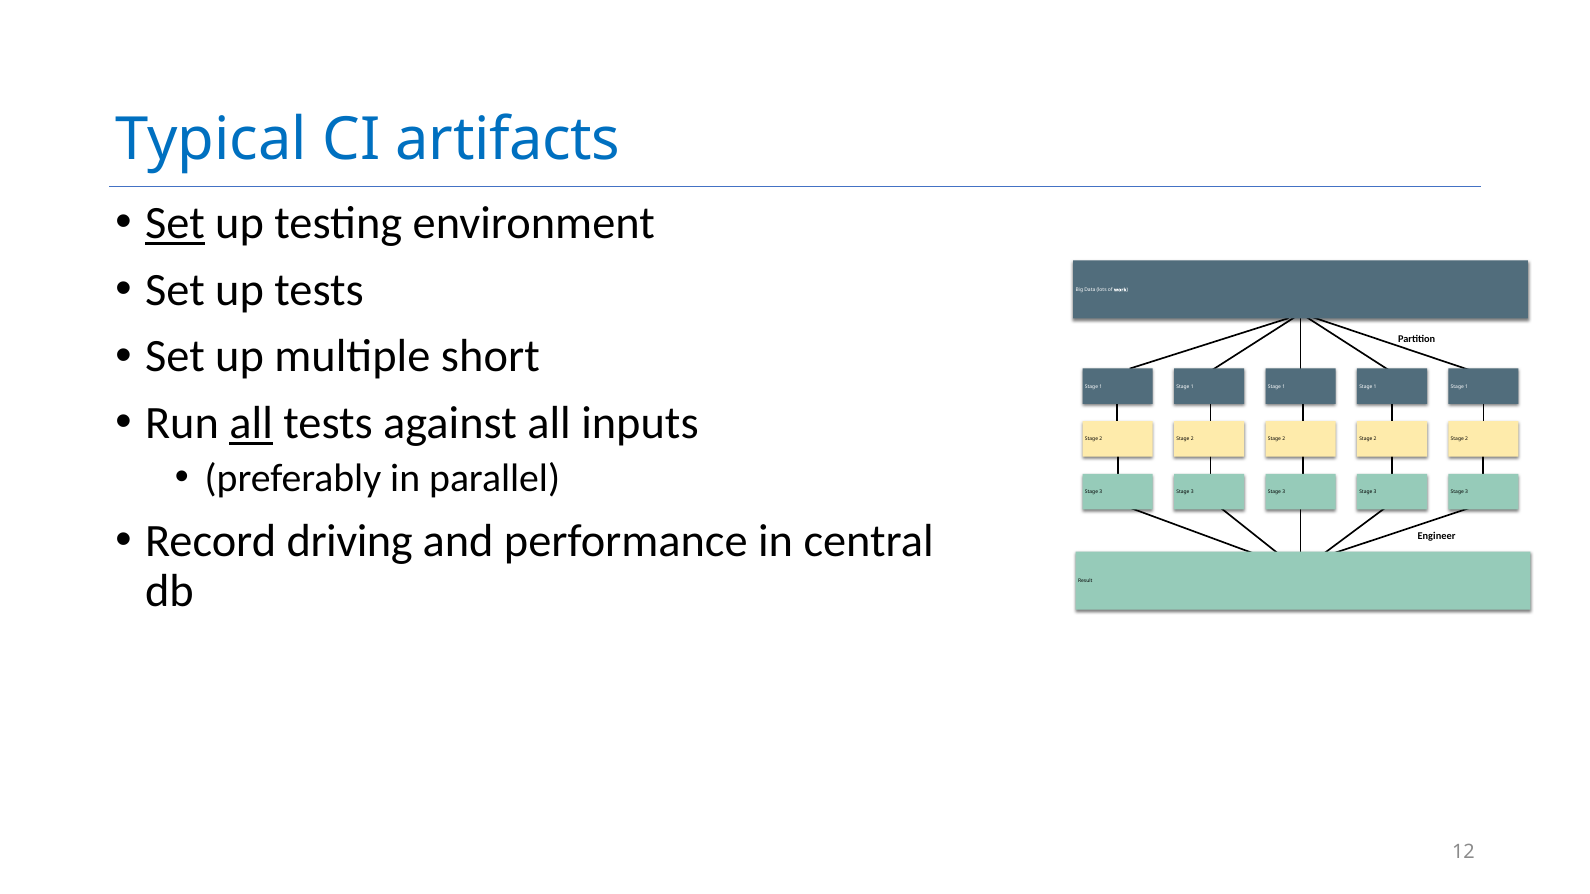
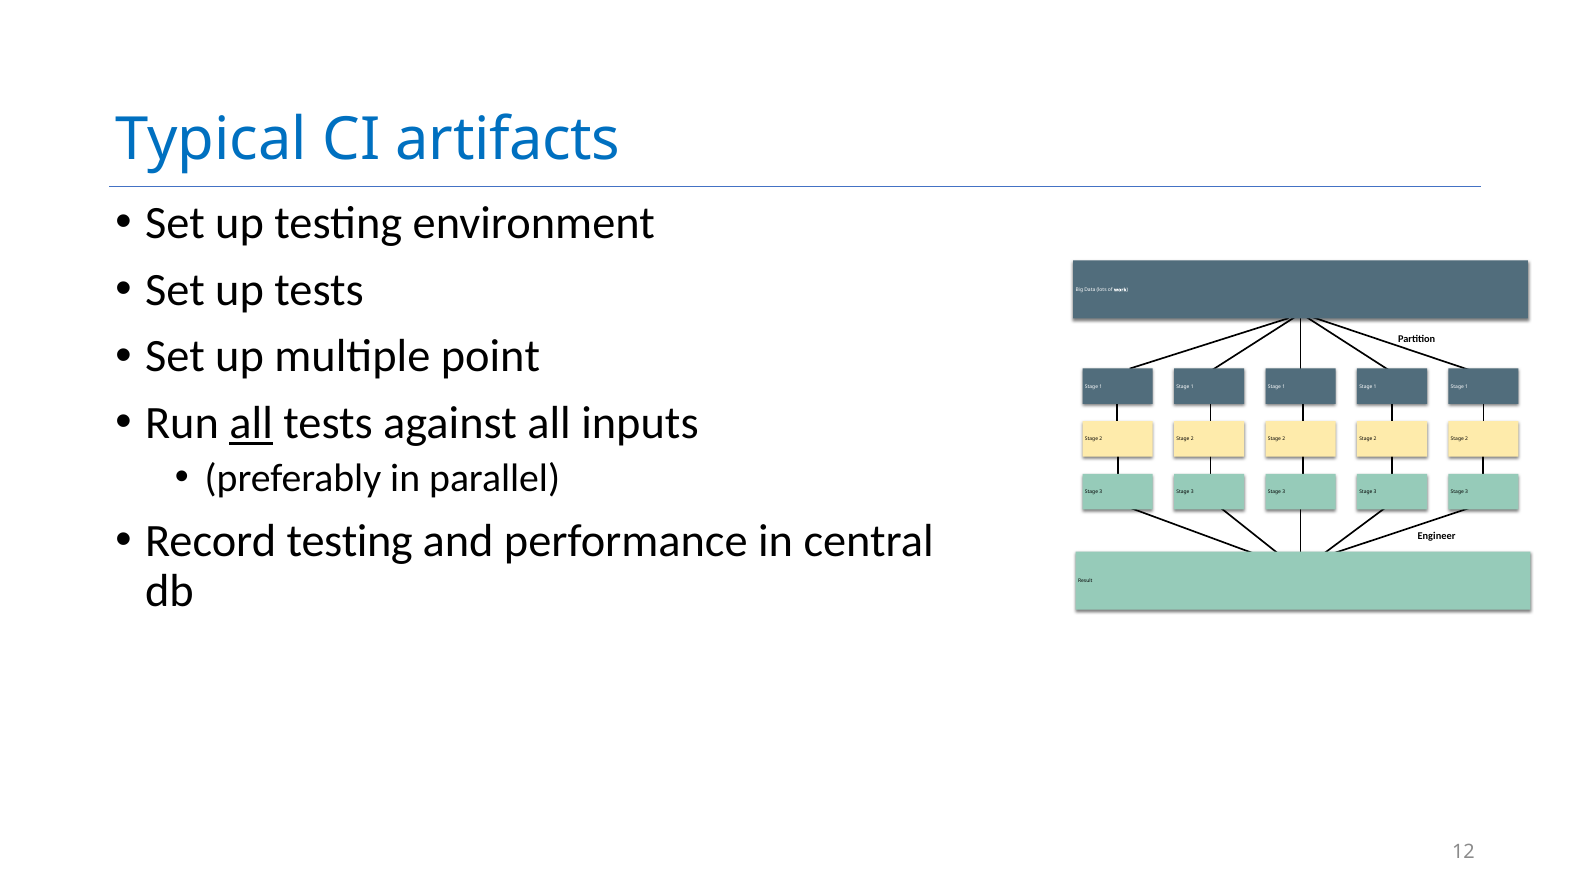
Set at (175, 223) underline: present -> none
short: short -> point
Record driving: driving -> testing
